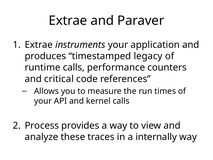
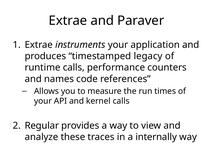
critical: critical -> names
Process: Process -> Regular
